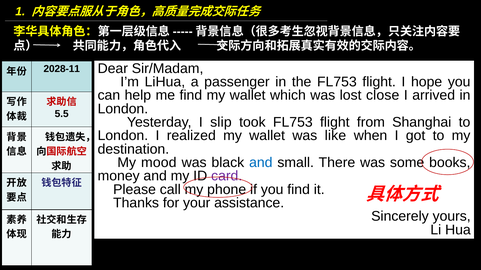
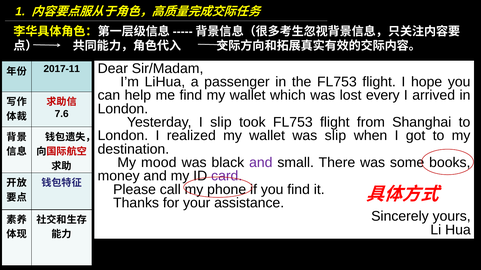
2028-11: 2028-11 -> 2017-11
close: close -> every
5.5: 5.5 -> 7.6
was like: like -> slip
and at (261, 163) colour: blue -> purple
